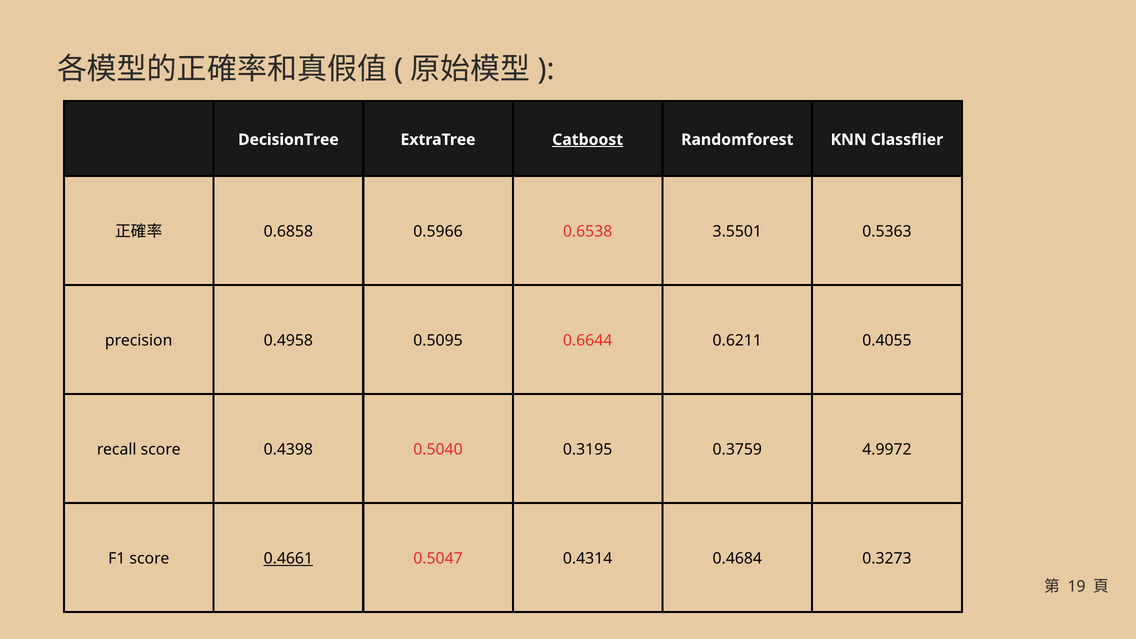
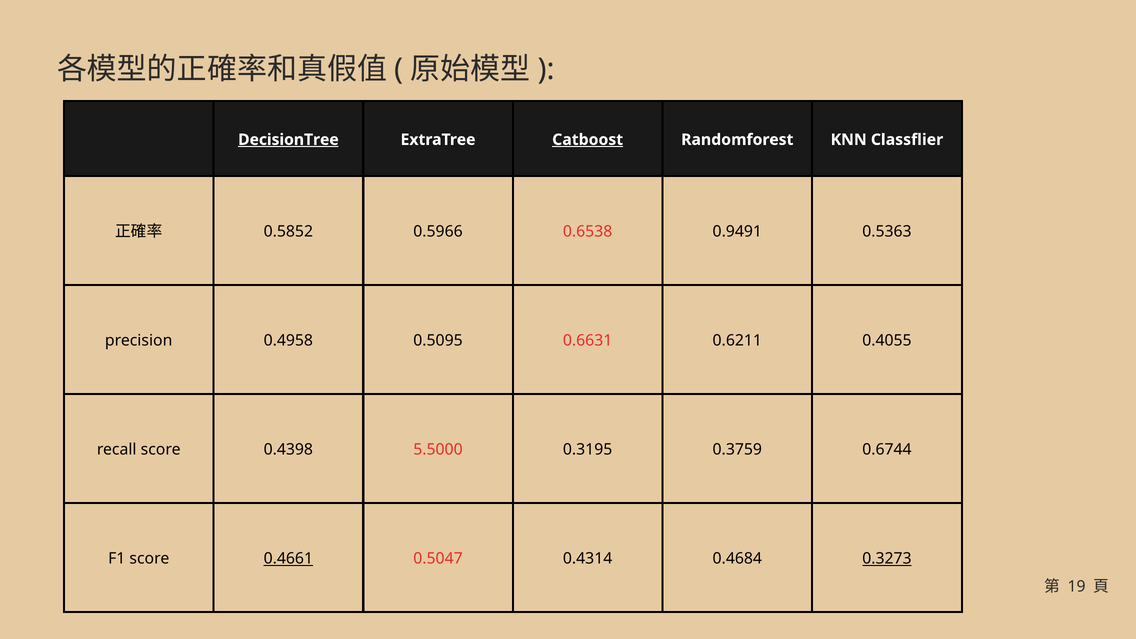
DecisionTree underline: none -> present
0.6858: 0.6858 -> 0.5852
3.5501: 3.5501 -> 0.9491
0.6644: 0.6644 -> 0.6631
0.5040: 0.5040 -> 5.5000
4.9972: 4.9972 -> 0.6744
0.3273 underline: none -> present
